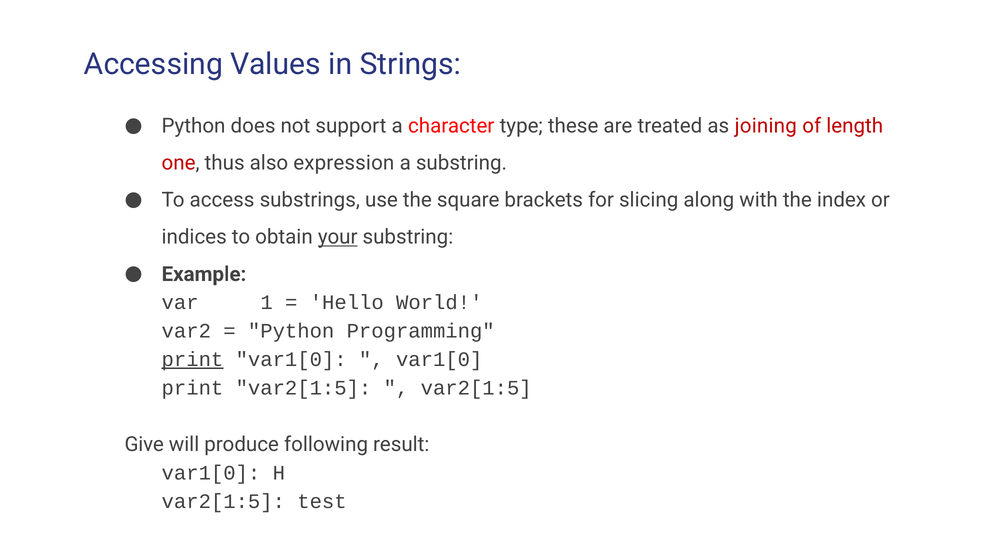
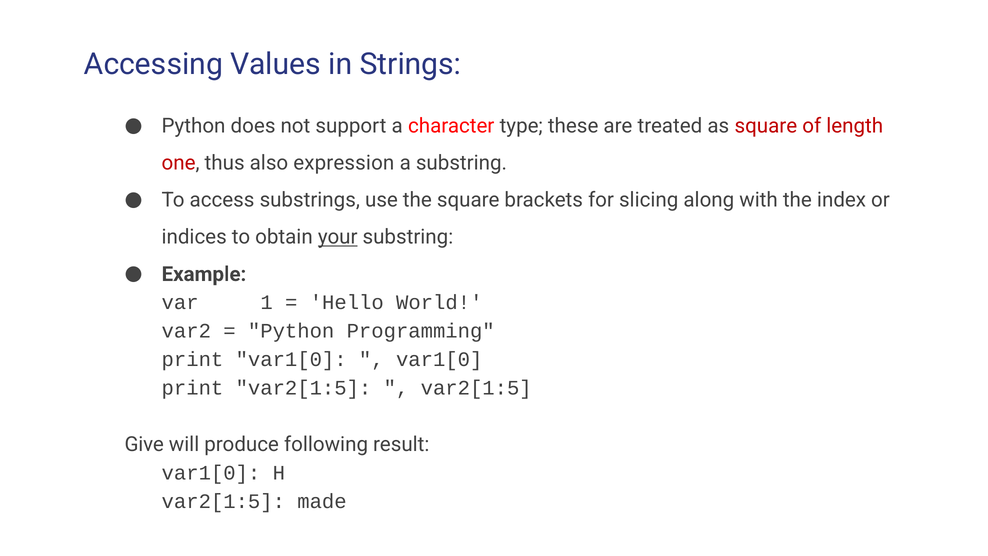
as joining: joining -> square
print at (192, 359) underline: present -> none
test: test -> made
